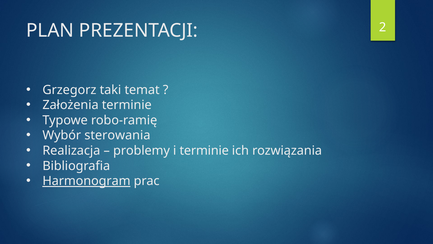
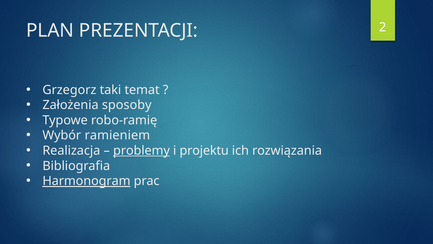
Założenia terminie: terminie -> sposoby
sterowania: sterowania -> ramieniem
problemy underline: none -> present
i terminie: terminie -> projektu
